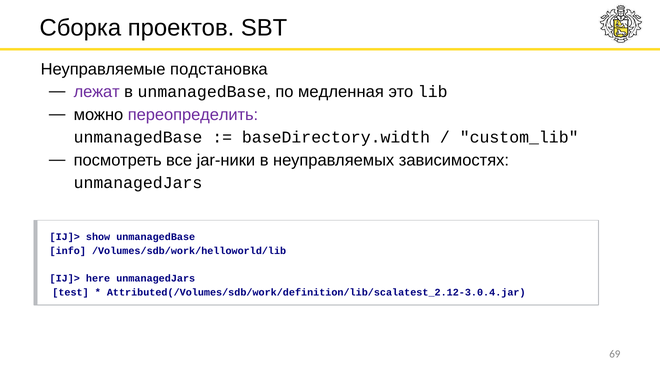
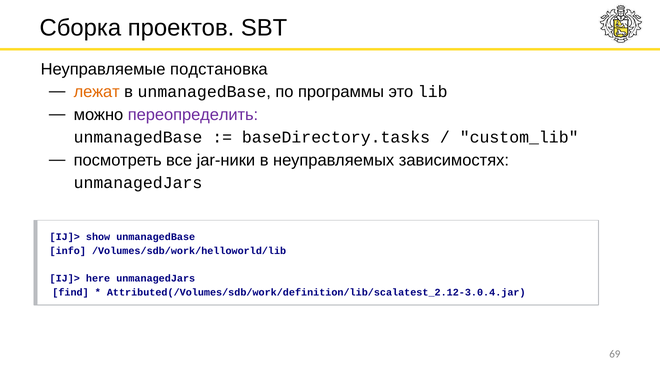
лежат colour: purple -> orange
медленная: медленная -> программы
baseDirectory.width: baseDirectory.width -> baseDirectory.tasks
test: test -> find
